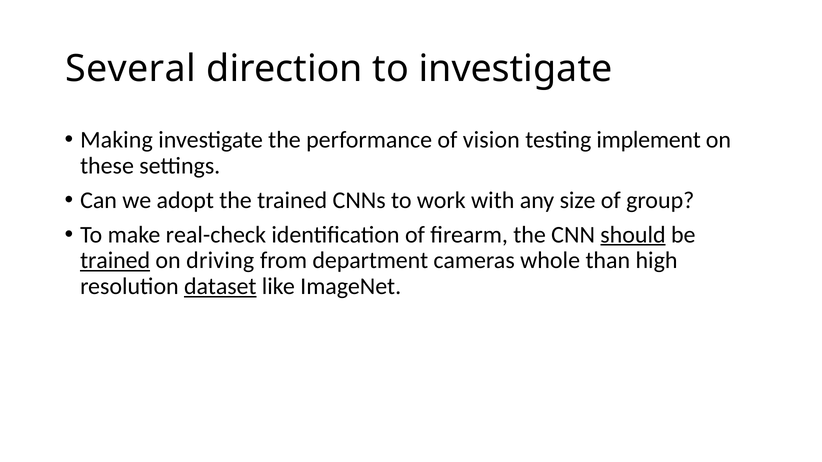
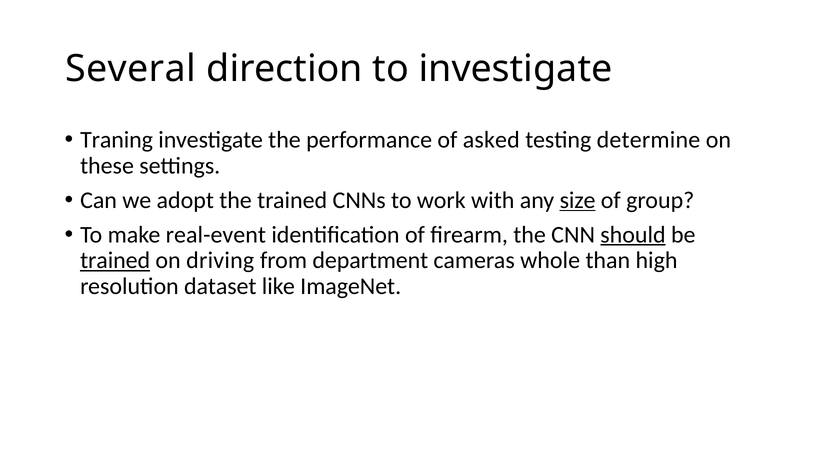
Making: Making -> Traning
vision: vision -> asked
implement: implement -> determine
size underline: none -> present
real-check: real-check -> real-event
dataset underline: present -> none
